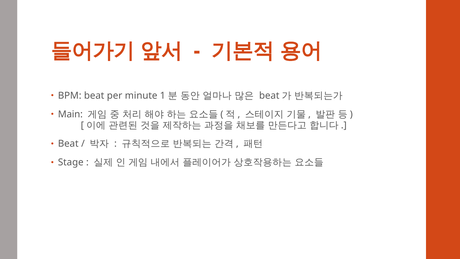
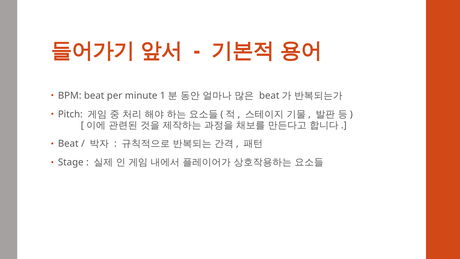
Main: Main -> Pitch
